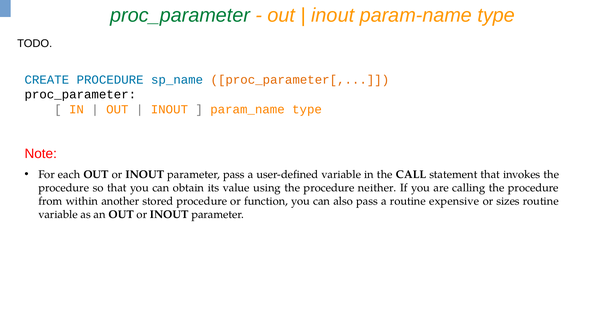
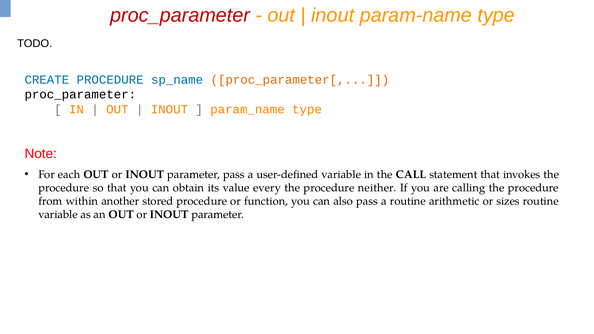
proc_parameter at (180, 15) colour: green -> red
using: using -> every
expensive: expensive -> arithmetic
